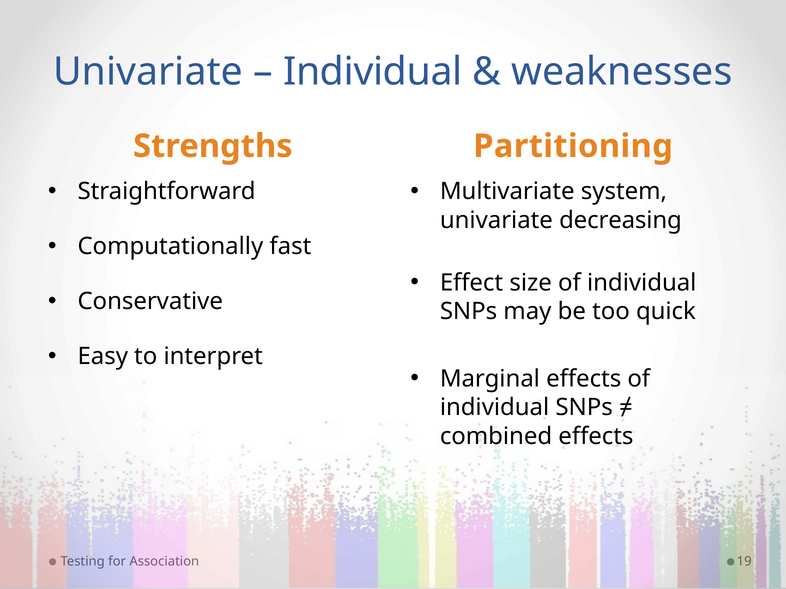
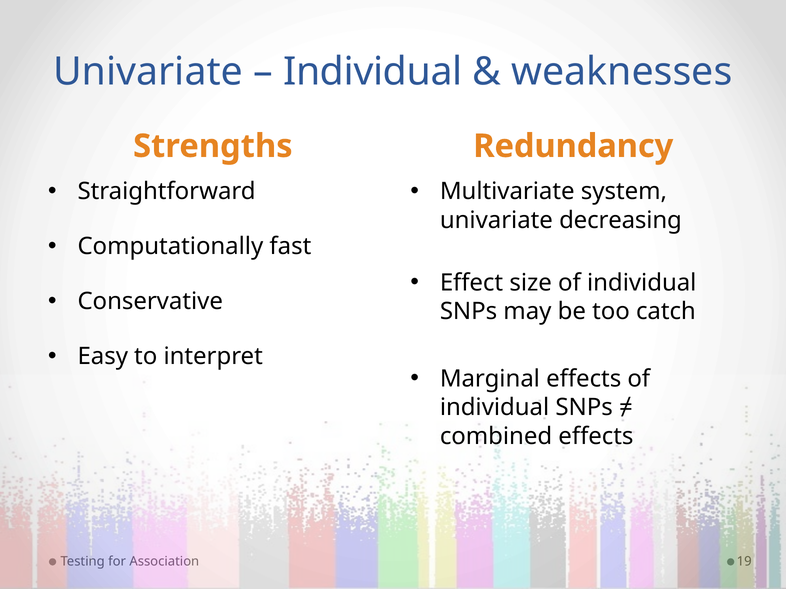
Partitioning: Partitioning -> Redundancy
quick: quick -> catch
